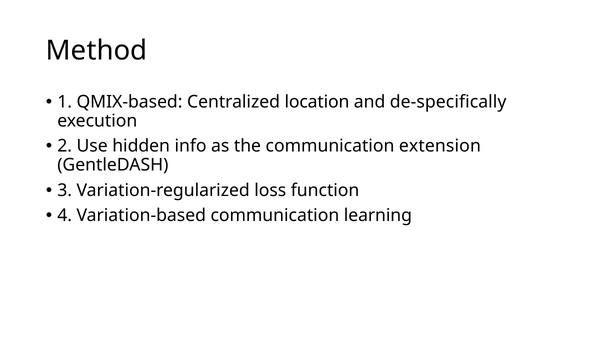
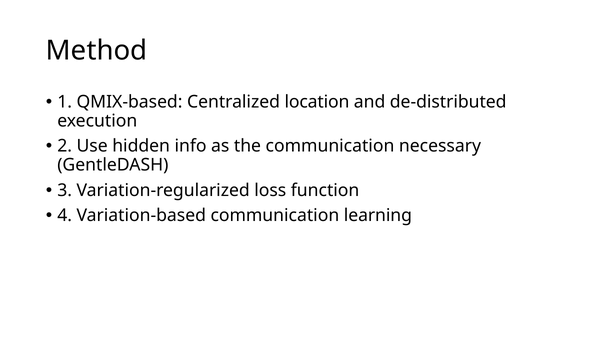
de-specifically: de-specifically -> de-distributed
extension: extension -> necessary
